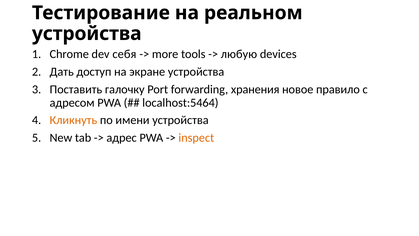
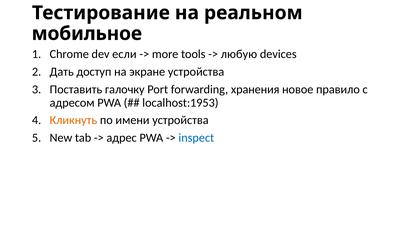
устройства at (87, 34): устройства -> мобильное
себя: себя -> если
localhost:5464: localhost:5464 -> localhost:1953
inspect colour: orange -> blue
